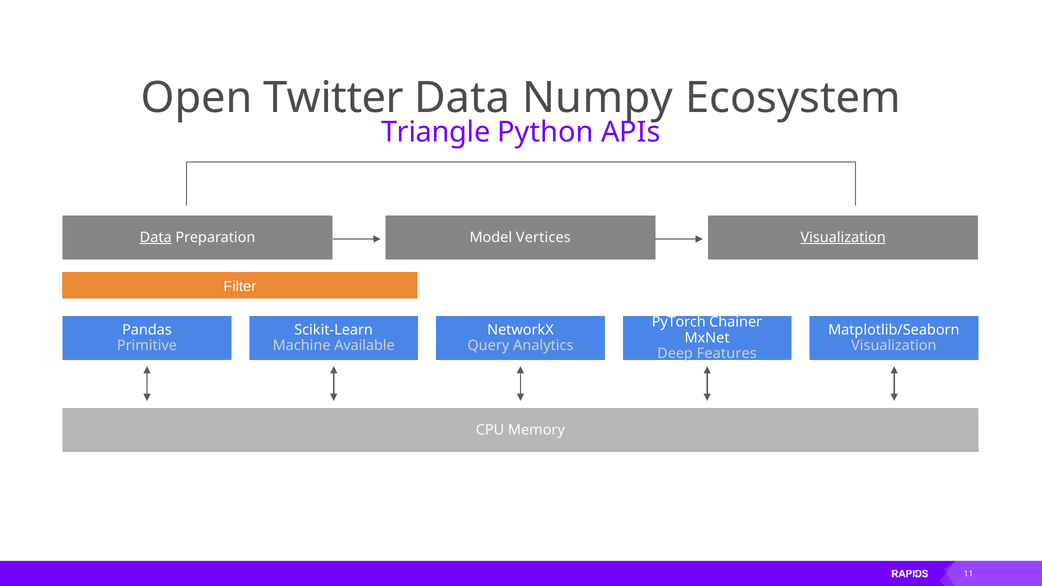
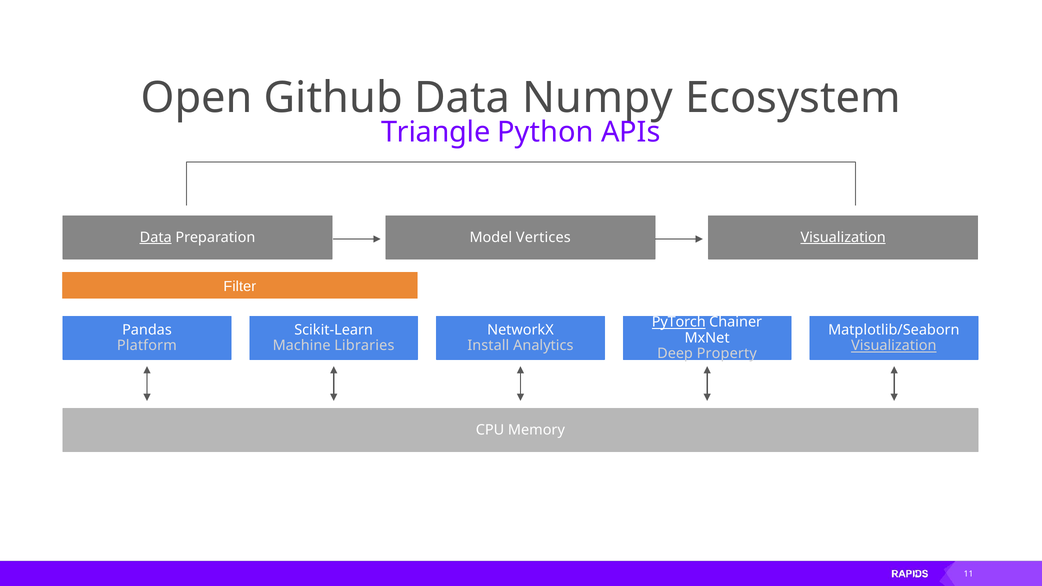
Twitter: Twitter -> Github
PyTorch underline: none -> present
Primitive: Primitive -> Platform
Available: Available -> Libraries
Query: Query -> Install
Visualization at (894, 346) underline: none -> present
Features: Features -> Property
